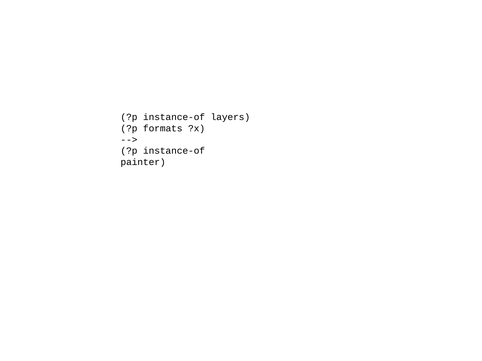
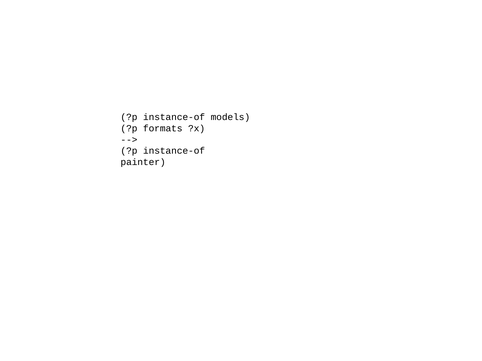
layers: layers -> models
